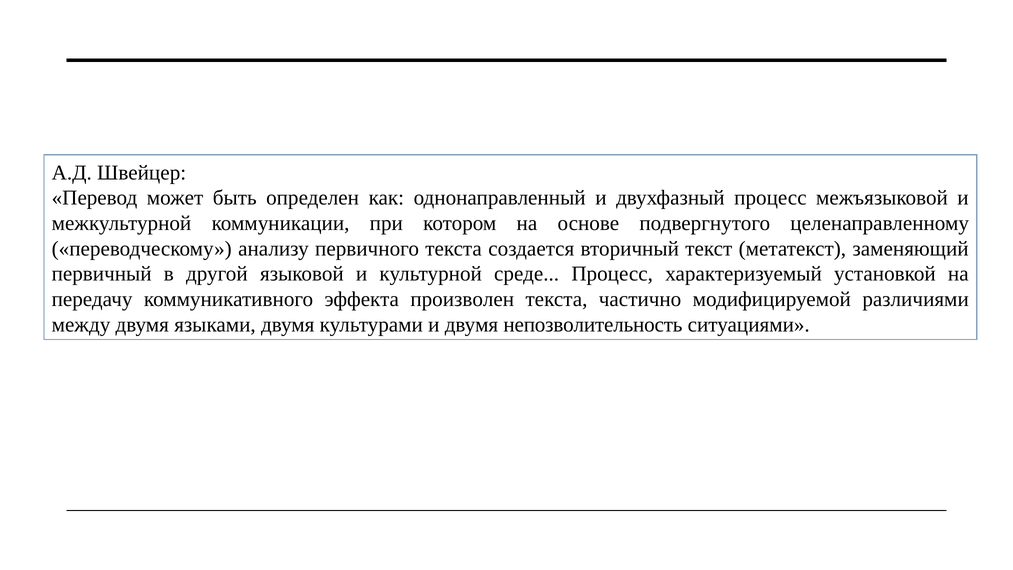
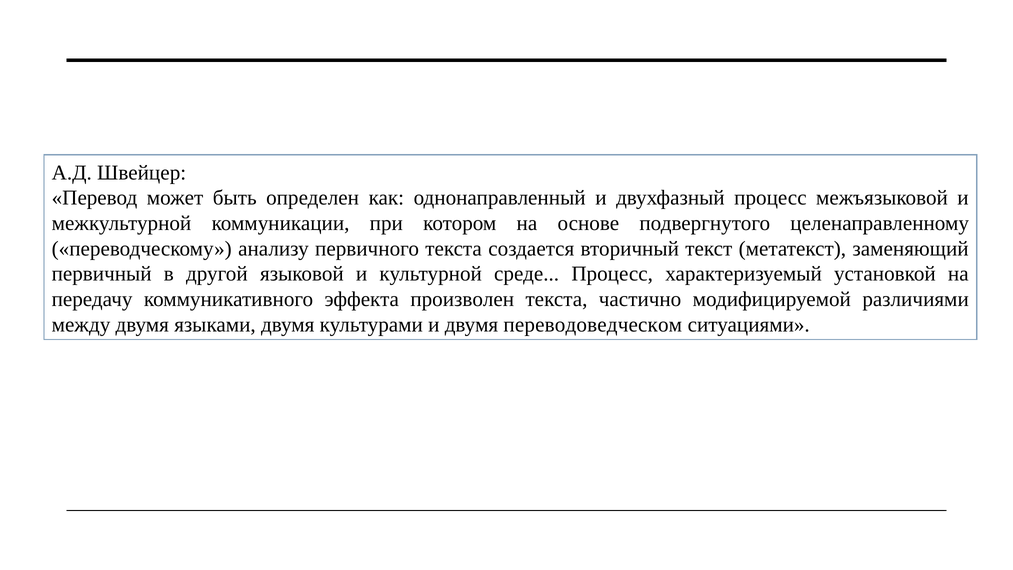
непозволительность: непозволительность -> переводоведческом
